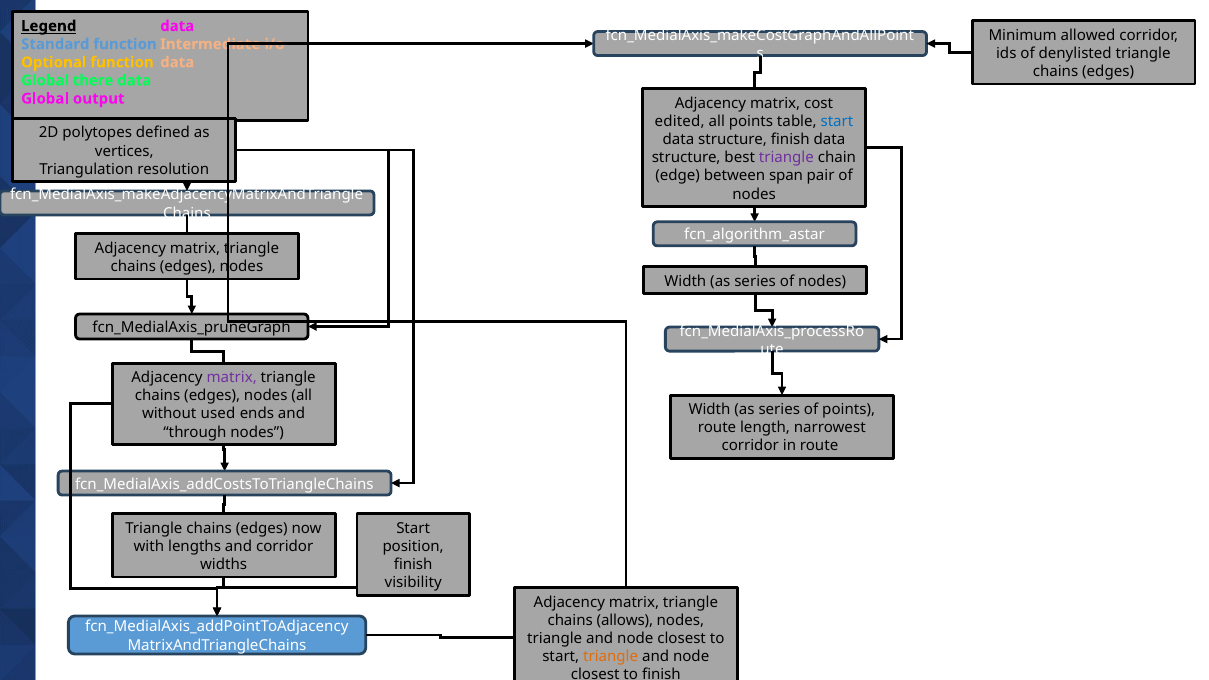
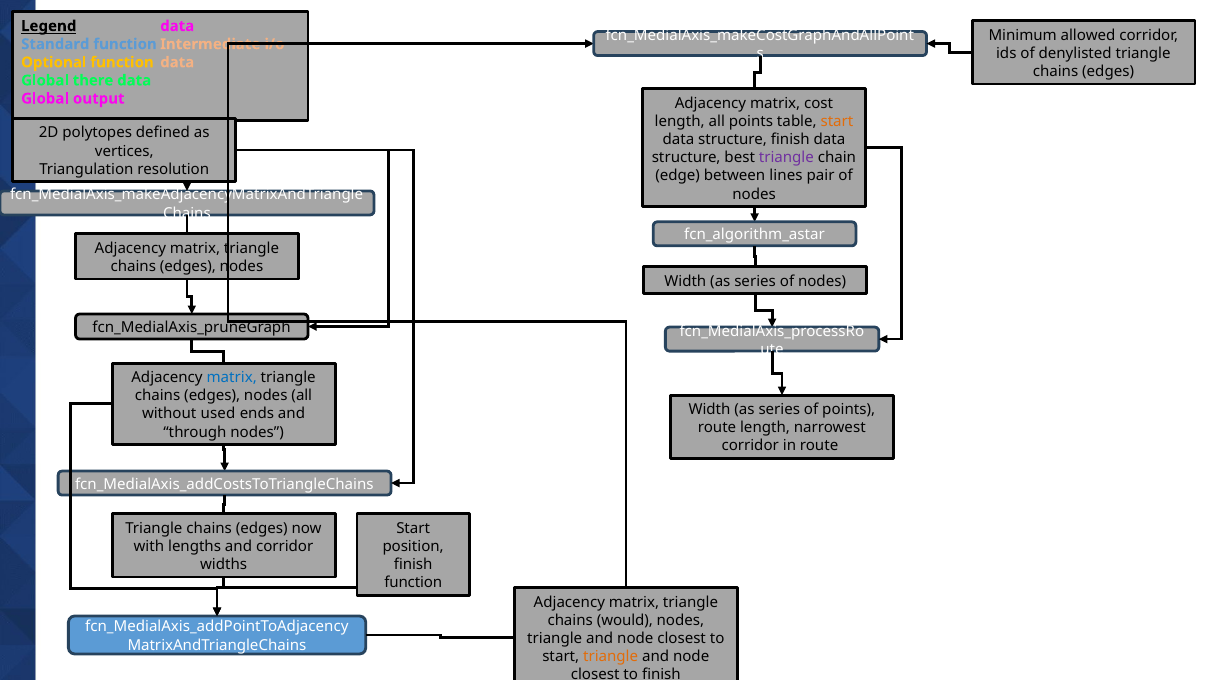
edited at (680, 122): edited -> length
start at (837, 122) colour: blue -> orange
span: span -> lines
matrix at (232, 378) colour: purple -> blue
visibility at (413, 583): visibility -> function
allows: allows -> would
